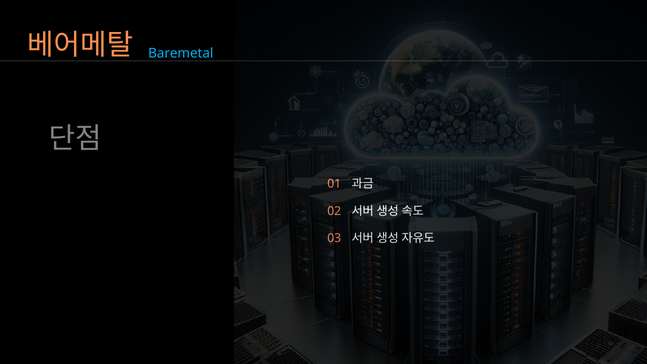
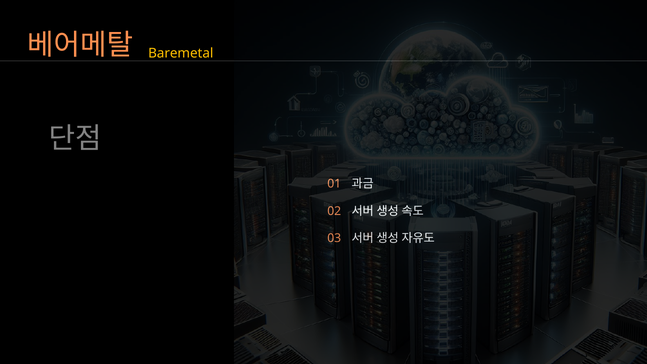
Baremetal colour: light blue -> yellow
